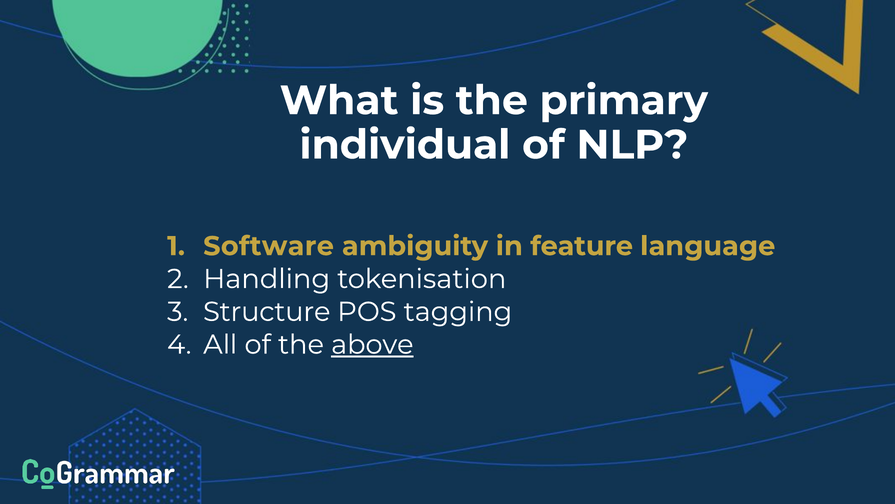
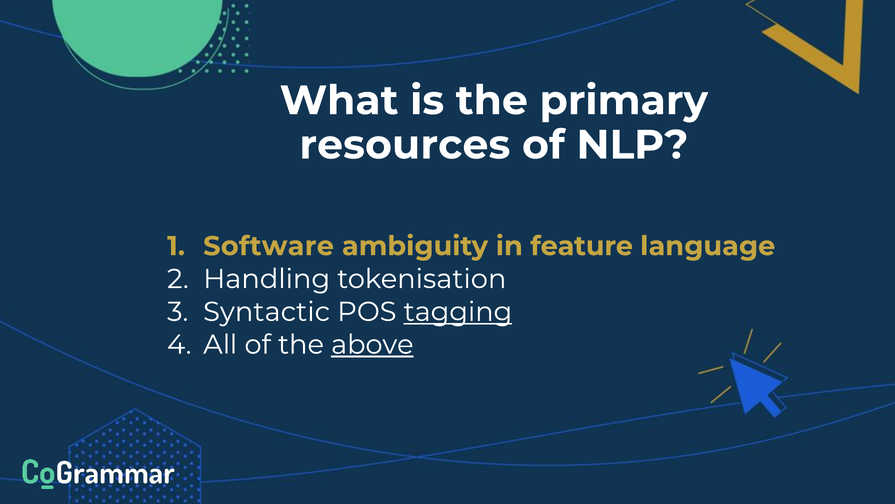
individual: individual -> resources
Structure: Structure -> Syntactic
tagging underline: none -> present
